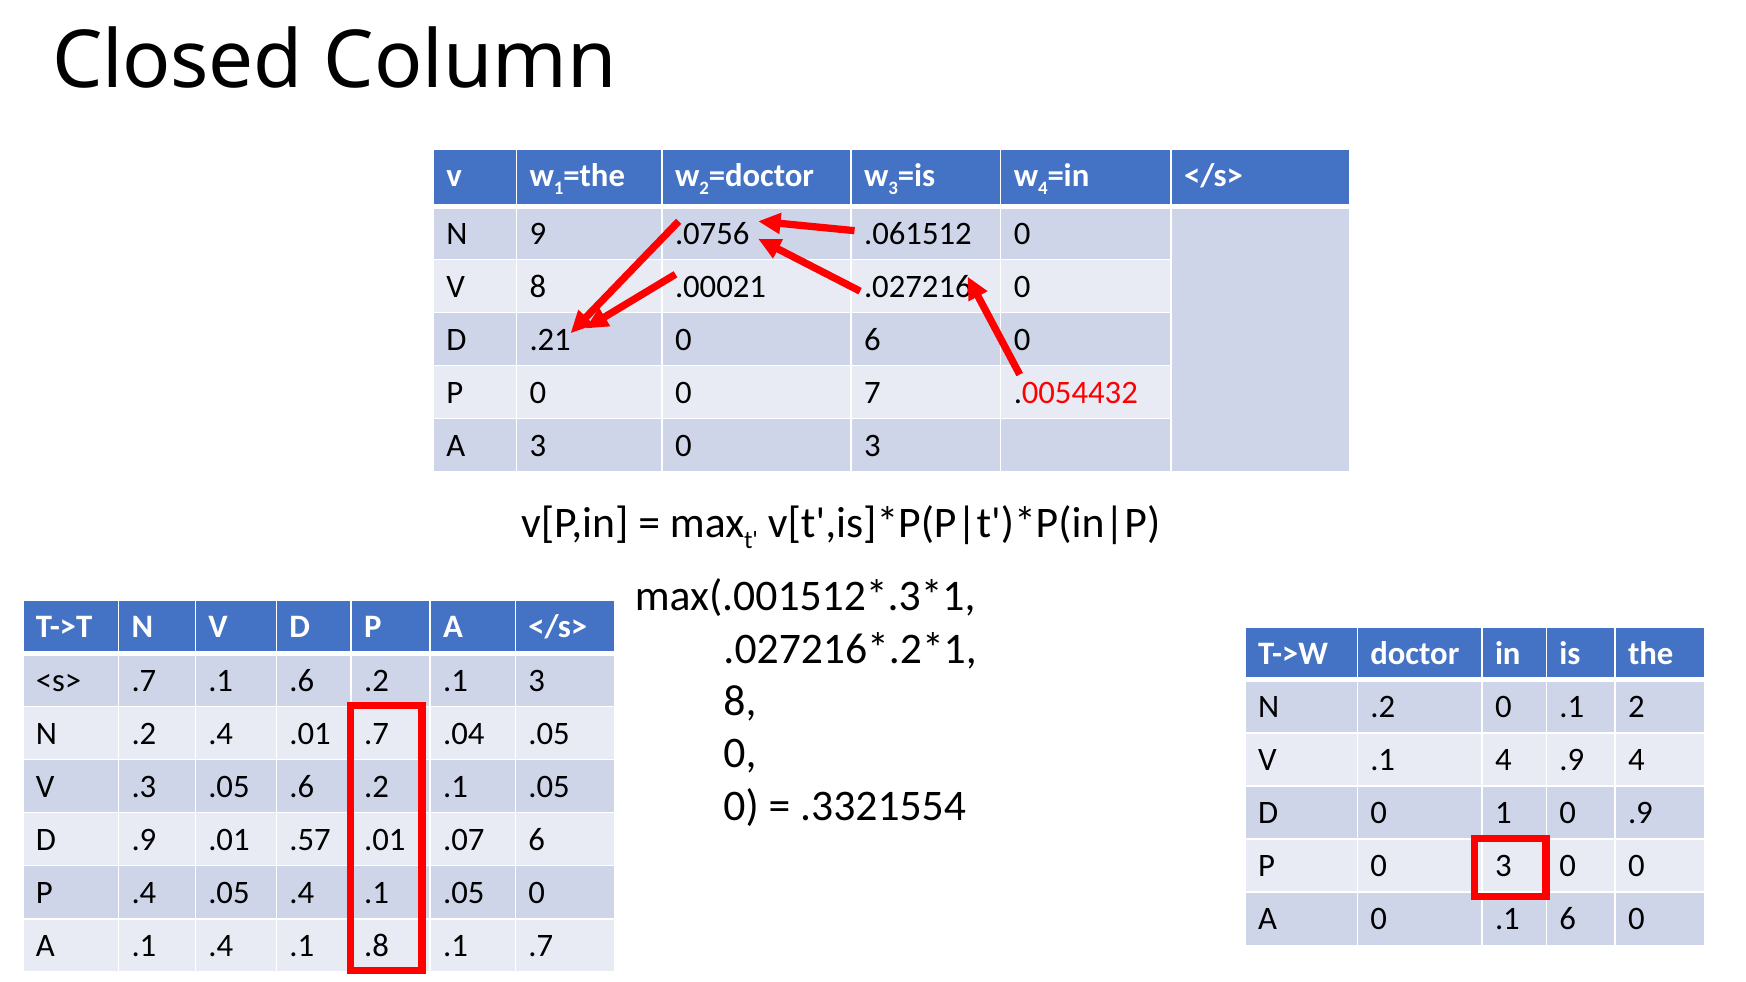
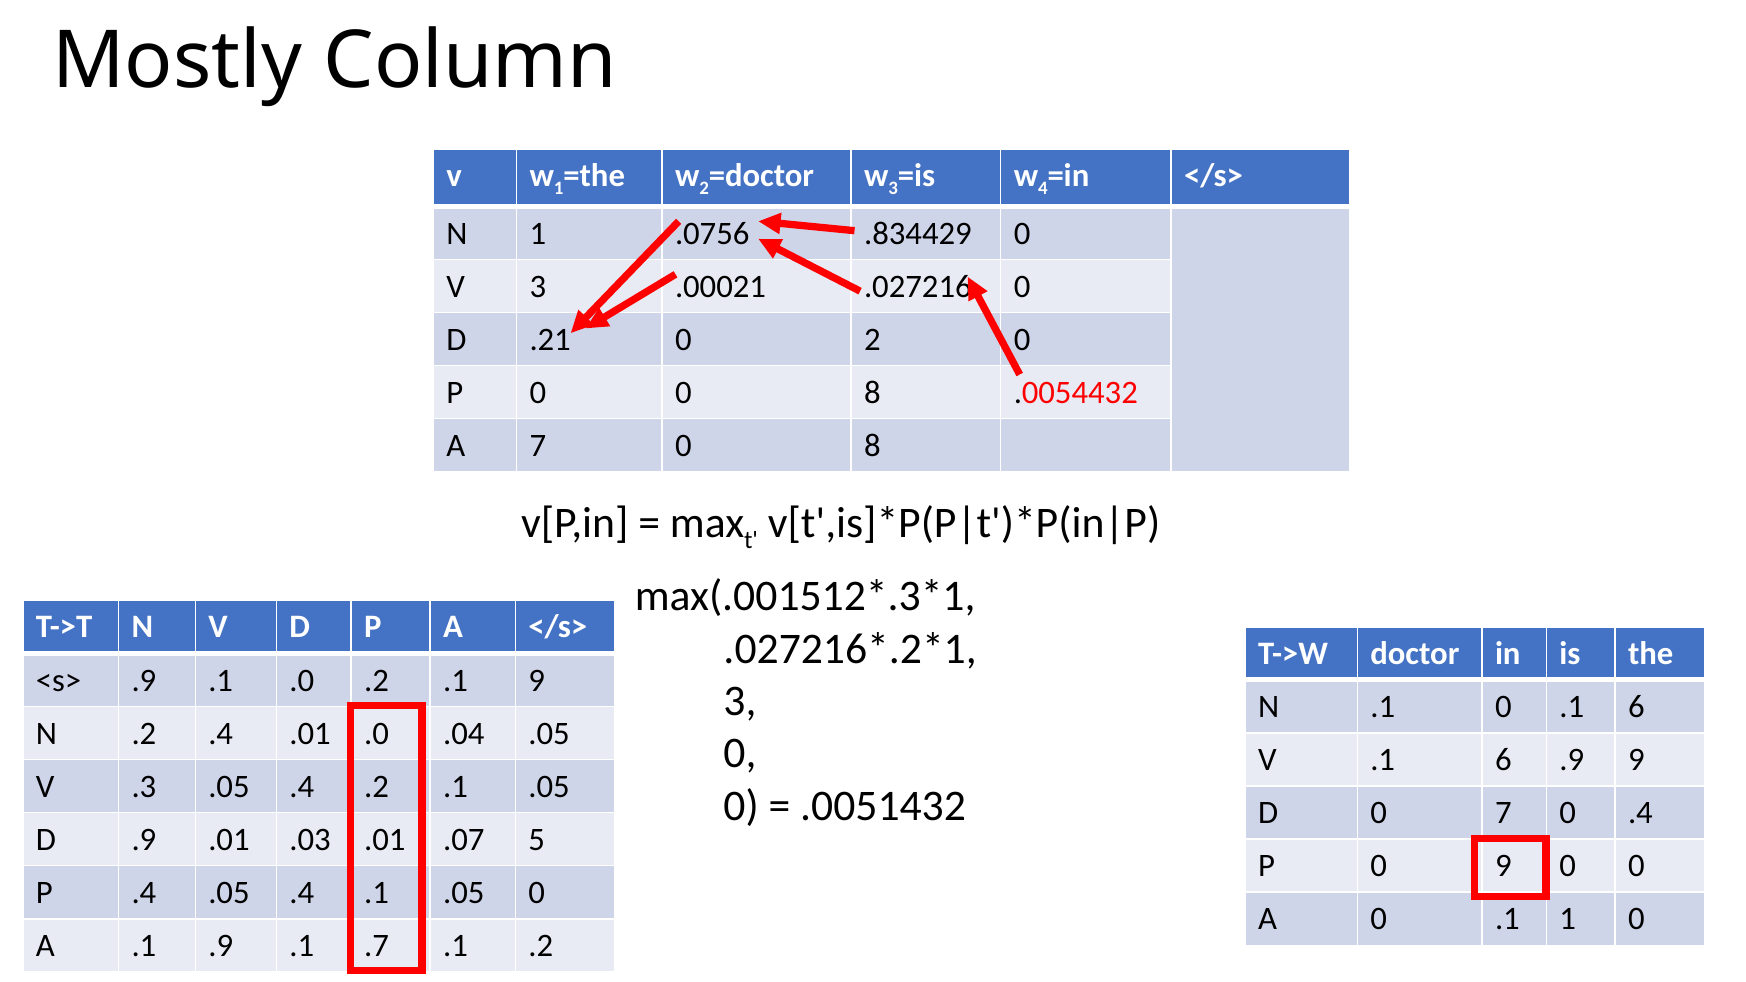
Closed: Closed -> Mostly
N 9: 9 -> 1
.061512: .061512 -> .834429
V 8: 8 -> 3
0 6: 6 -> 2
0 0 7: 7 -> 8
A 3: 3 -> 7
3 at (872, 446): 3 -> 8
<s> .7: .7 -> .9
.1 .6: .6 -> .0
.1 3: 3 -> 9
8 at (740, 701): 8 -> 3
.2 at (1383, 707): .2 -> .1
0 .1 2: 2 -> 6
.01 .7: .7 -> .0
V .1 4: 4 -> 6
.9 4: 4 -> 9
.3 .05 .6: .6 -> .4
.3321554: .3321554 -> .0051432
0 1: 1 -> 7
0 .9: .9 -> .4
.57: .57 -> .03
.07 6: 6 -> 5
P 0 3: 3 -> 9
.1 6: 6 -> 1
.1 .4: .4 -> .9
.8: .8 -> .7
.1 .7: .7 -> .2
